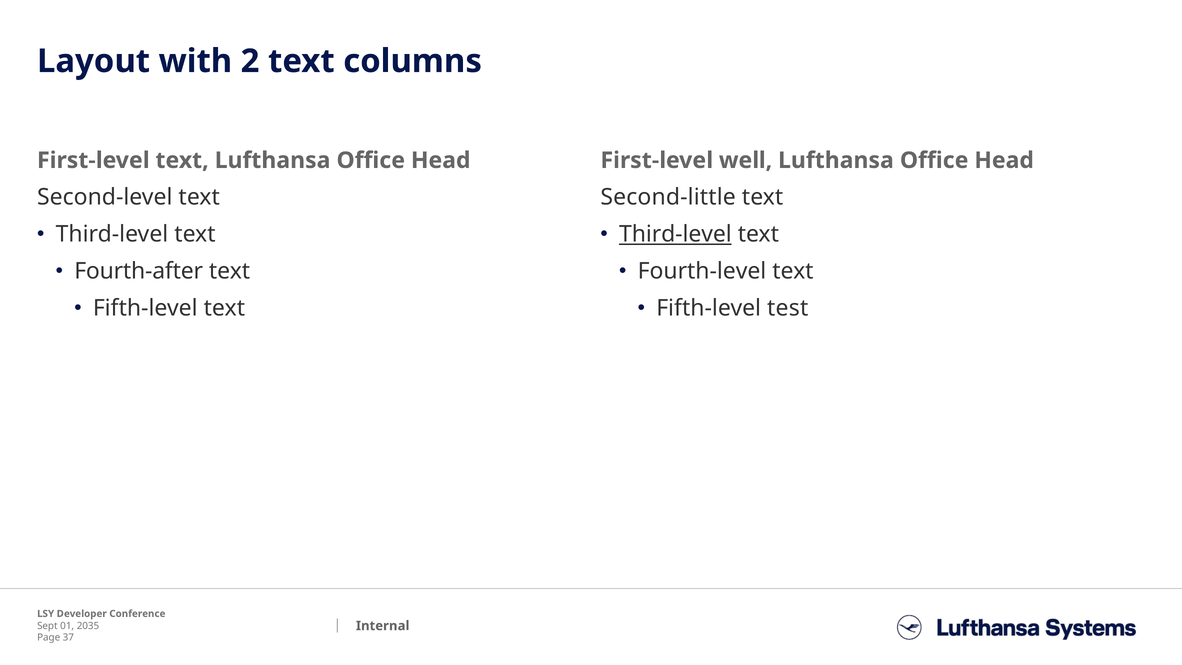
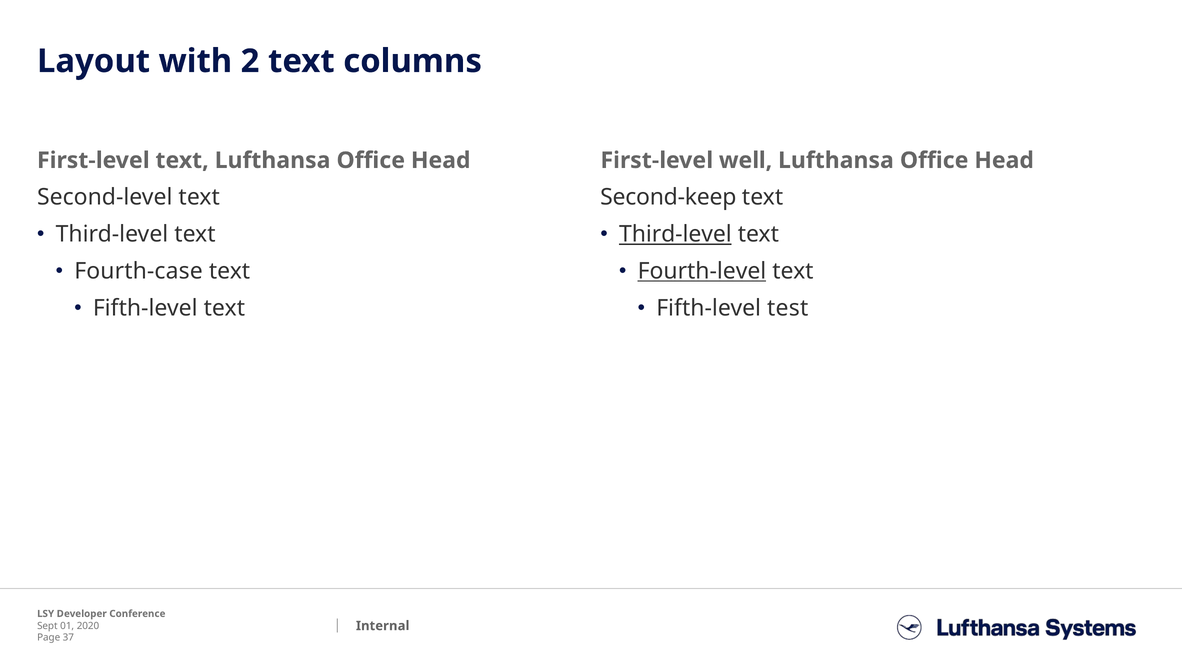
Second-little: Second-little -> Second-keep
Fourth-after: Fourth-after -> Fourth-case
Fourth-level underline: none -> present
2035: 2035 -> 2020
